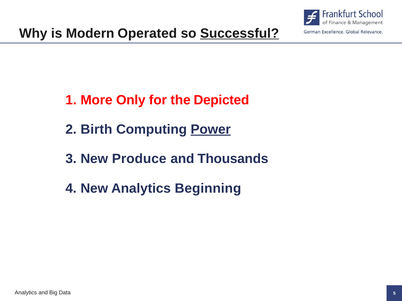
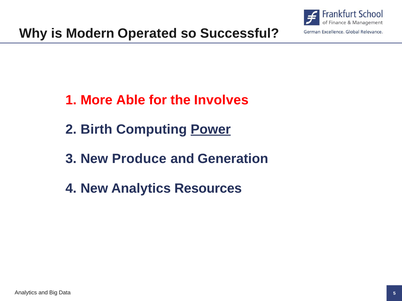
Successful underline: present -> none
Only: Only -> Able
Depicted: Depicted -> Involves
Thousands: Thousands -> Generation
Beginning: Beginning -> Resources
